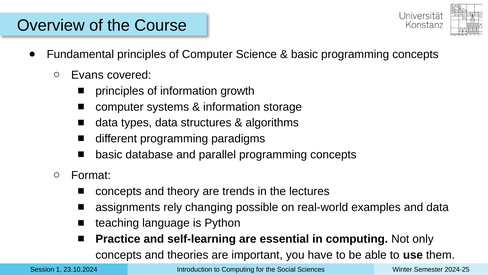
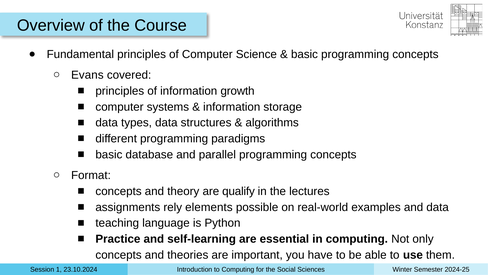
trends: trends -> qualify
changing: changing -> elements
